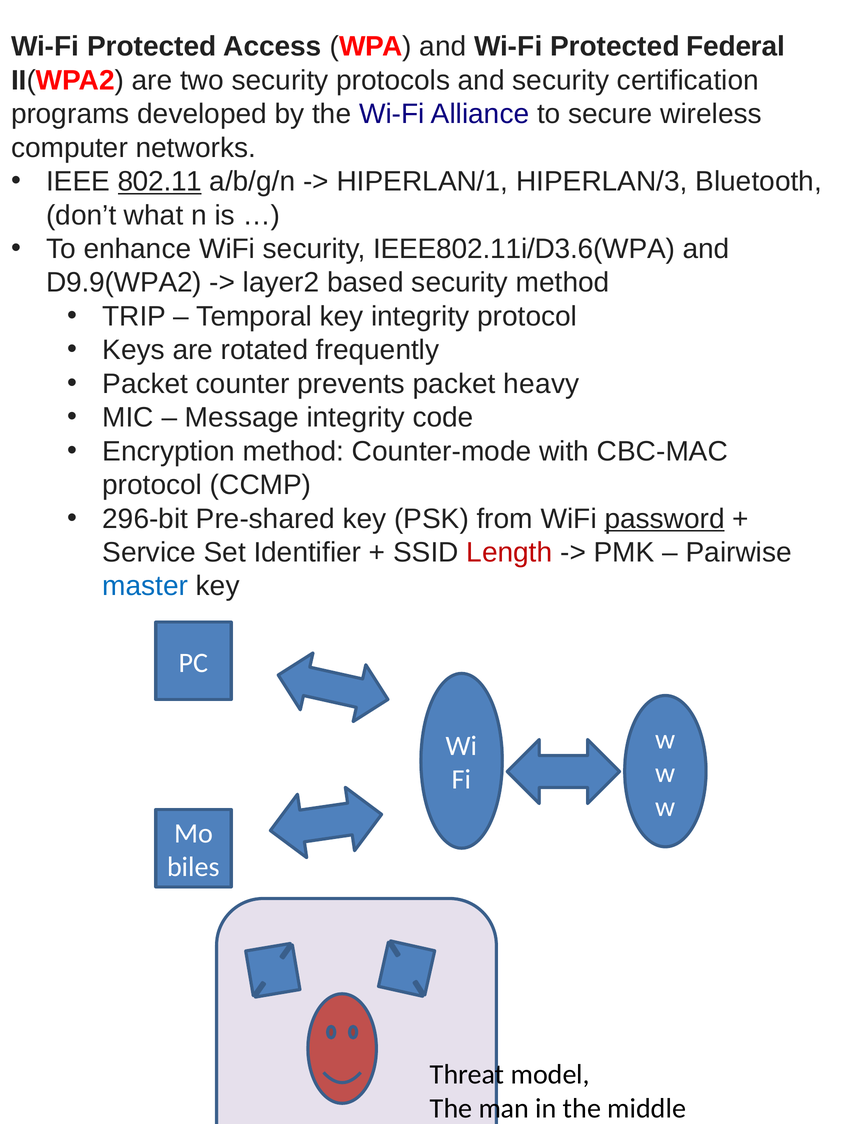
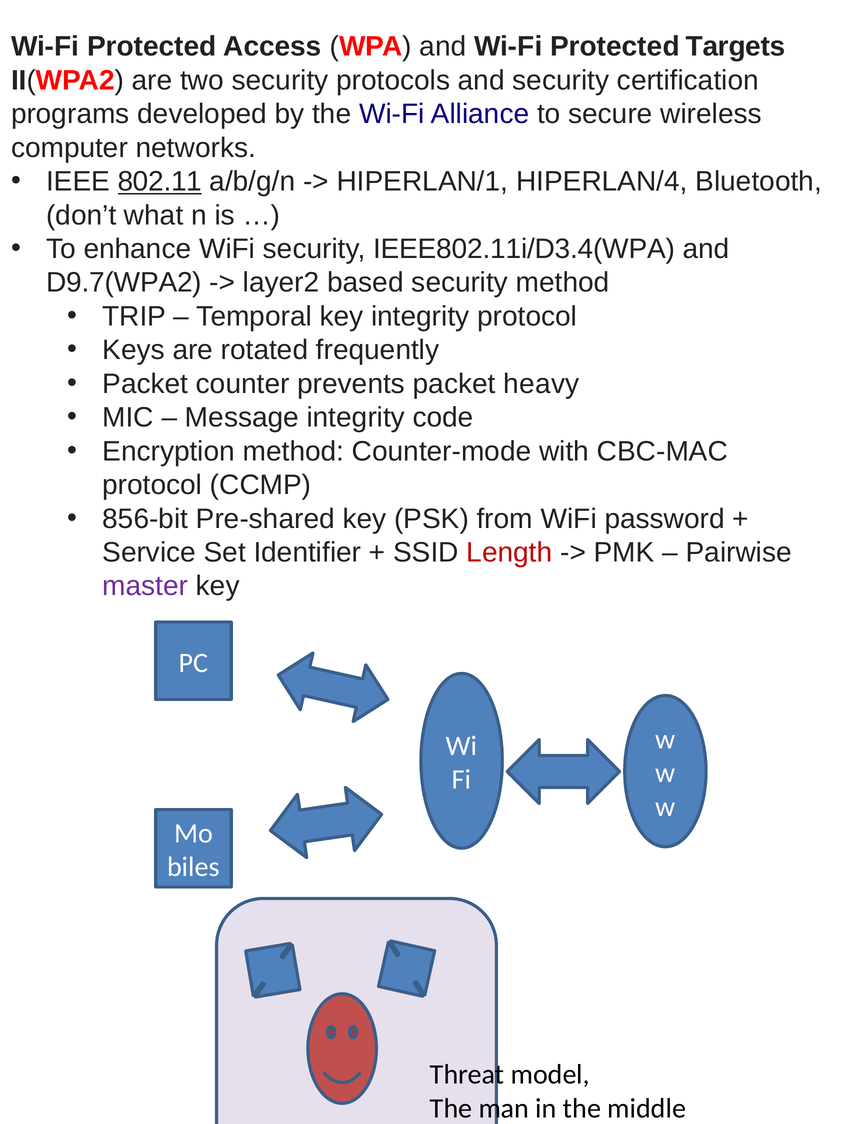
Federal: Federal -> Targets
HIPERLAN/3: HIPERLAN/3 -> HIPERLAN/4
IEEE802.11i/D3.6(WPA: IEEE802.11i/D3.6(WPA -> IEEE802.11i/D3.4(WPA
D9.9(WPA2: D9.9(WPA2 -> D9.7(WPA2
296-bit: 296-bit -> 856-bit
password underline: present -> none
master colour: blue -> purple
